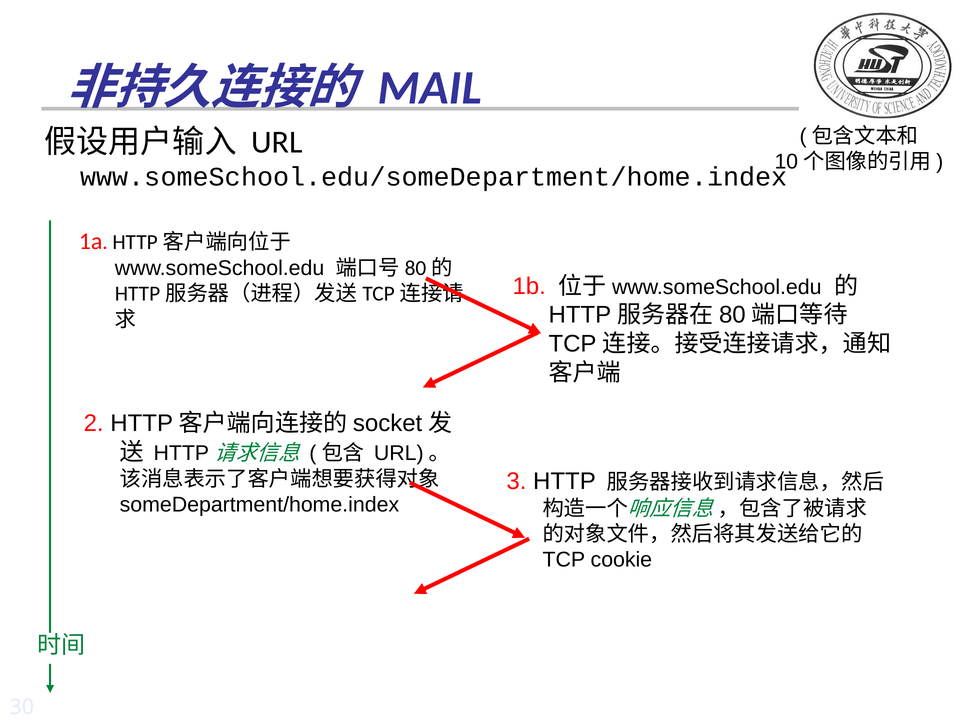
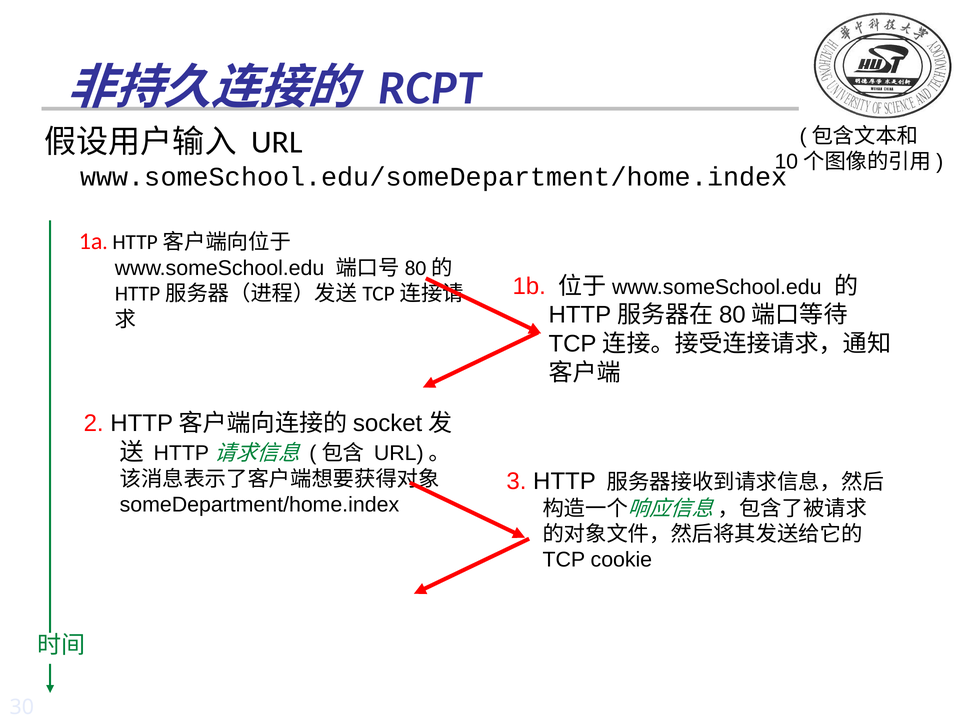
MAIL: MAIL -> RCPT
